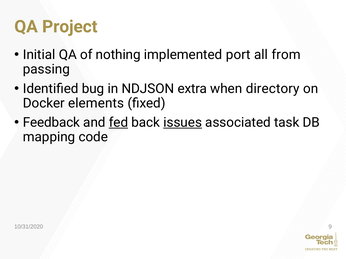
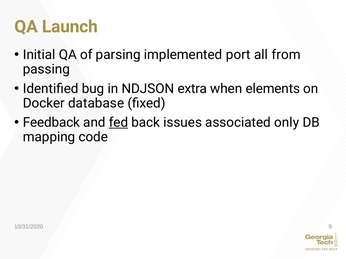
Project: Project -> Launch
nothing: nothing -> parsing
directory: directory -> elements
elements: elements -> database
issues underline: present -> none
task: task -> only
